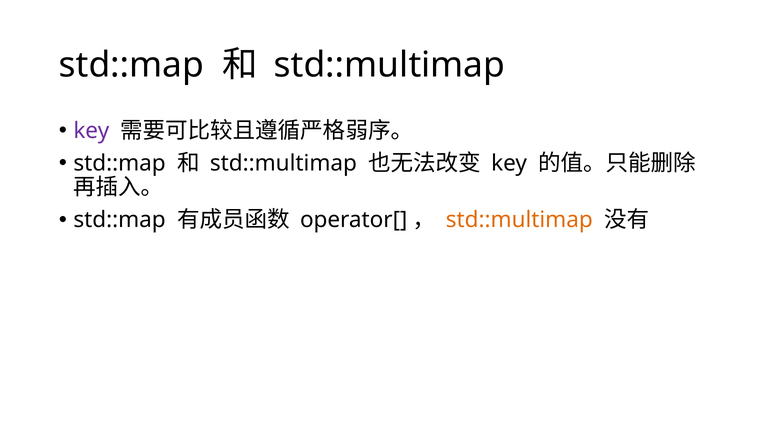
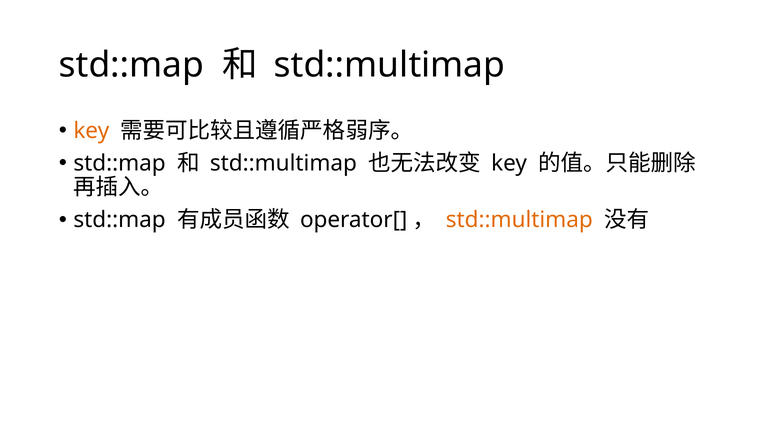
key at (91, 131) colour: purple -> orange
